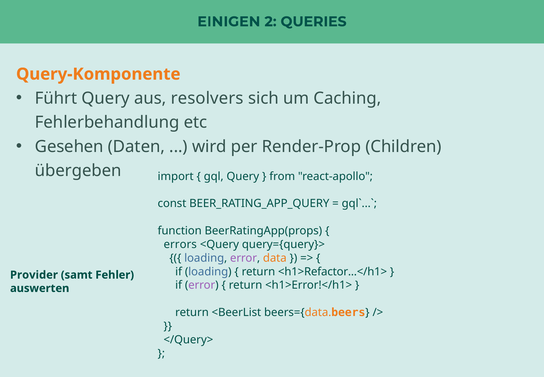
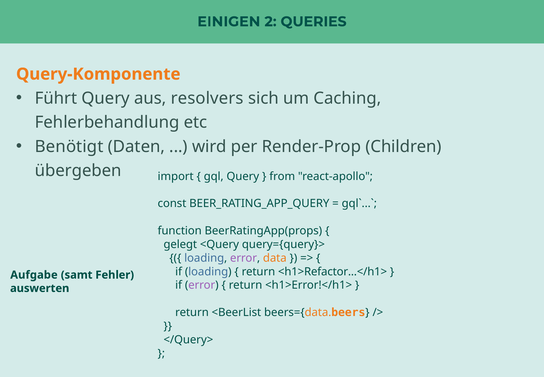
Gesehen: Gesehen -> Benötigt
errors: errors -> gelegt
Provider: Provider -> Aufgabe
